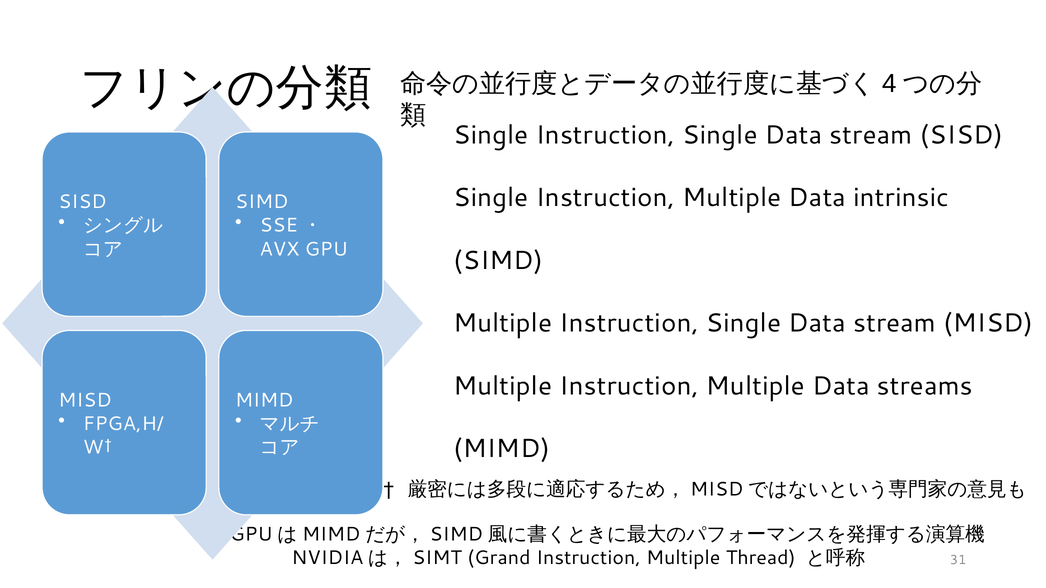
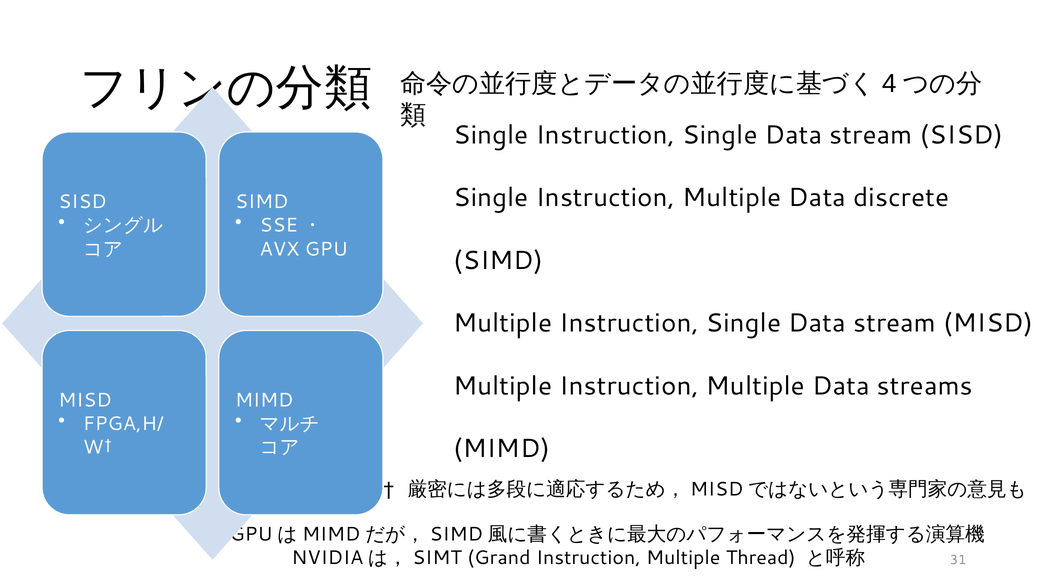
intrinsic: intrinsic -> discrete
